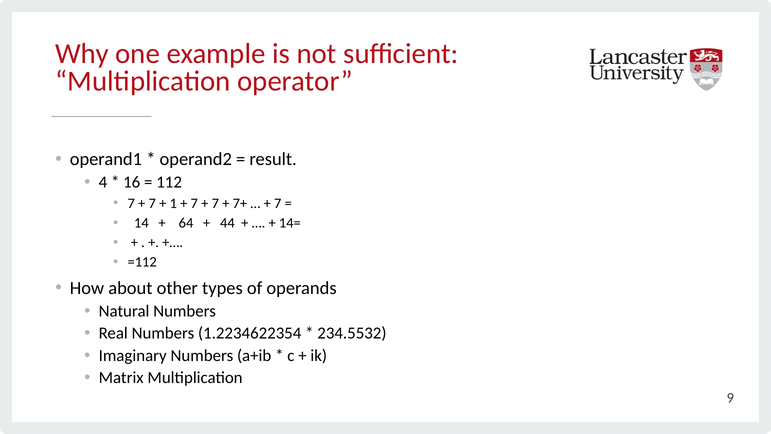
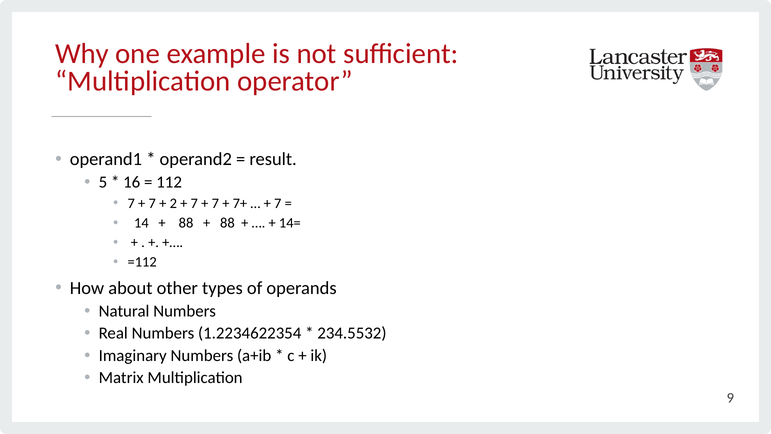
4: 4 -> 5
1: 1 -> 2
64 at (186, 223): 64 -> 88
44 at (227, 223): 44 -> 88
